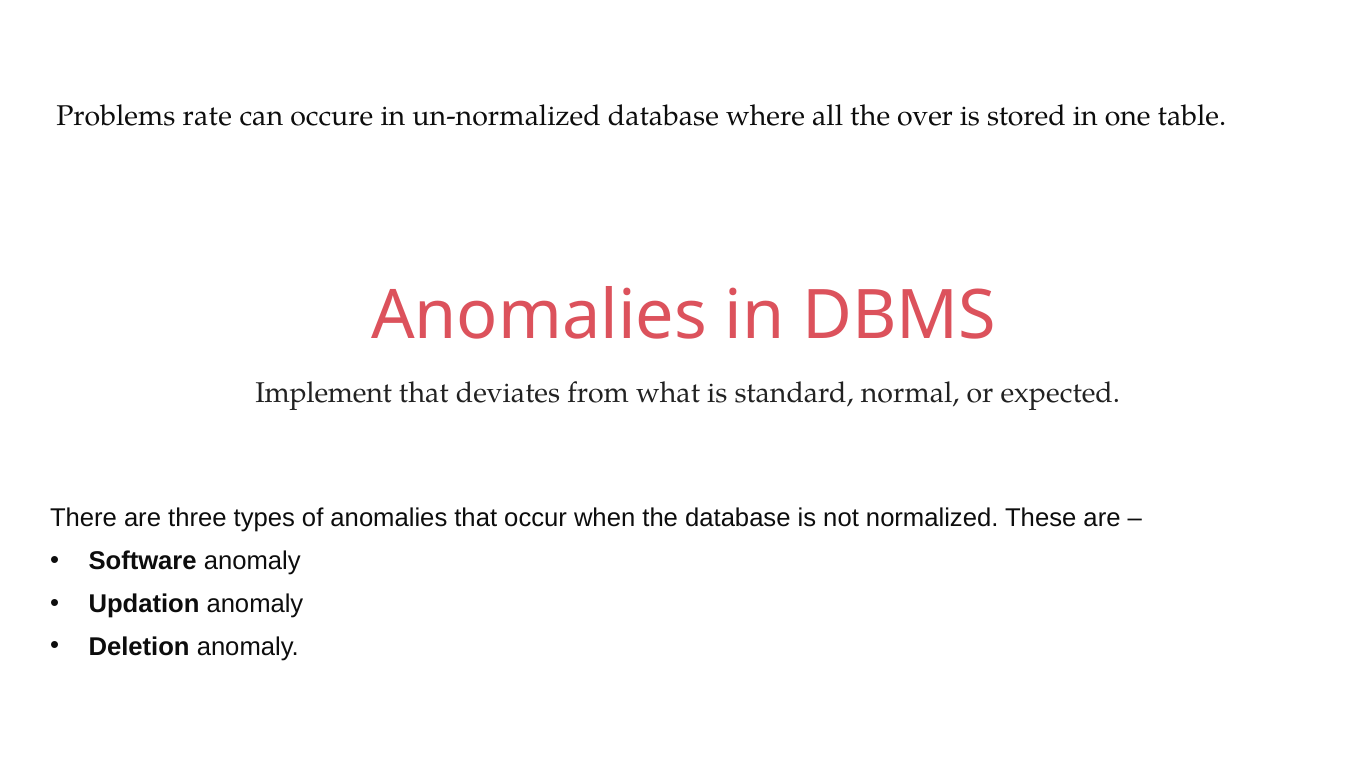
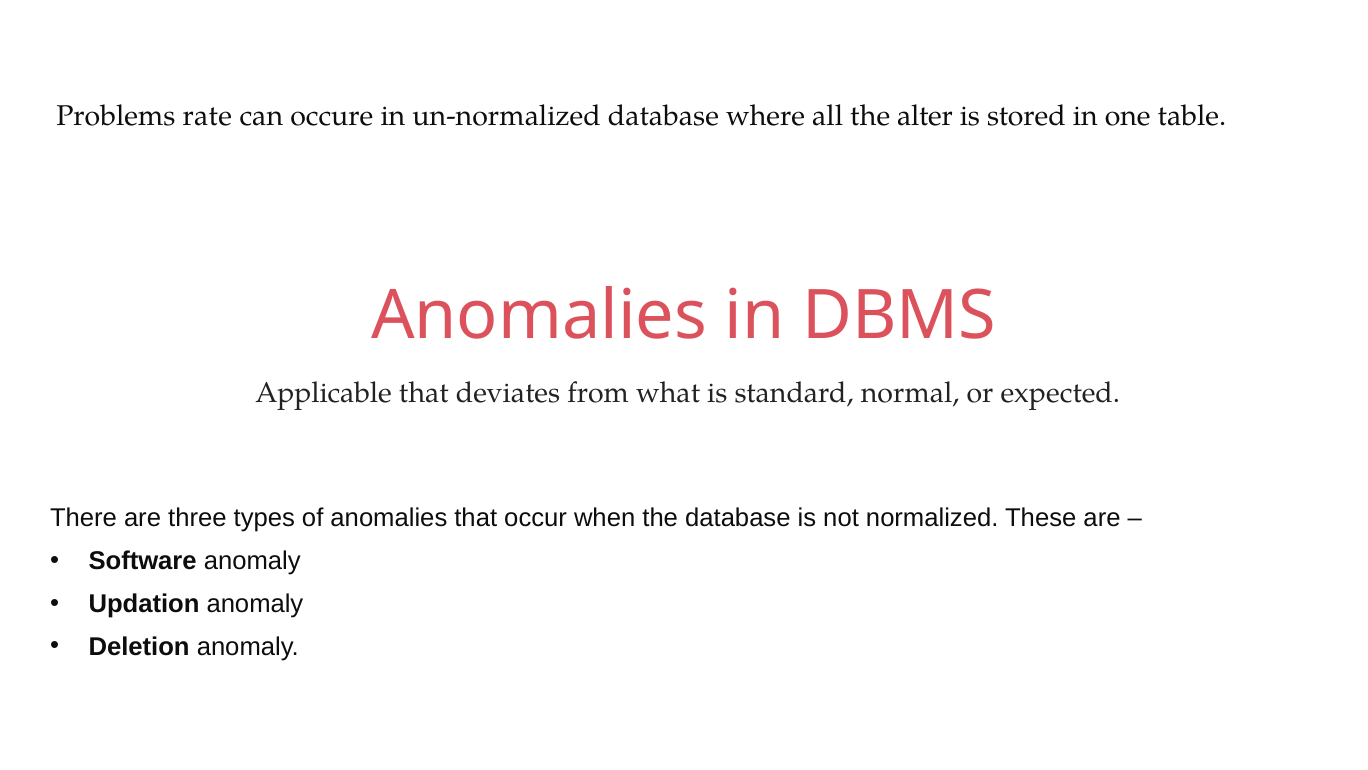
over: over -> alter
Implement: Implement -> Applicable
